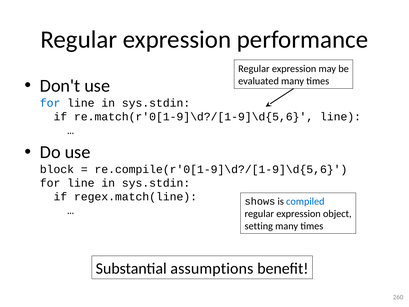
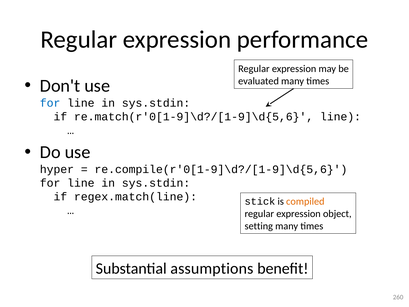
block: block -> hyper
shows: shows -> stick
compiled colour: blue -> orange
